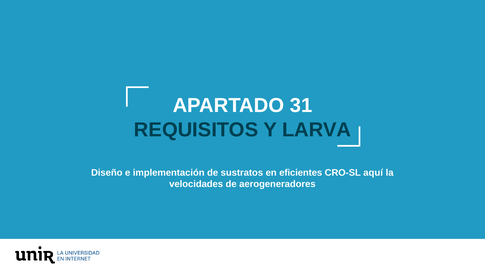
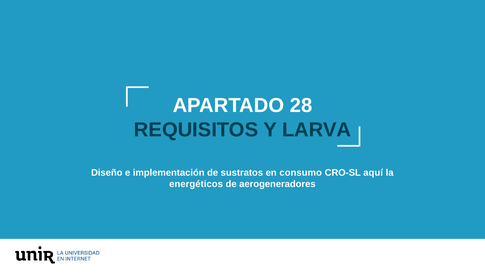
31: 31 -> 28
eficientes: eficientes -> consumo
velocidades: velocidades -> energéticos
